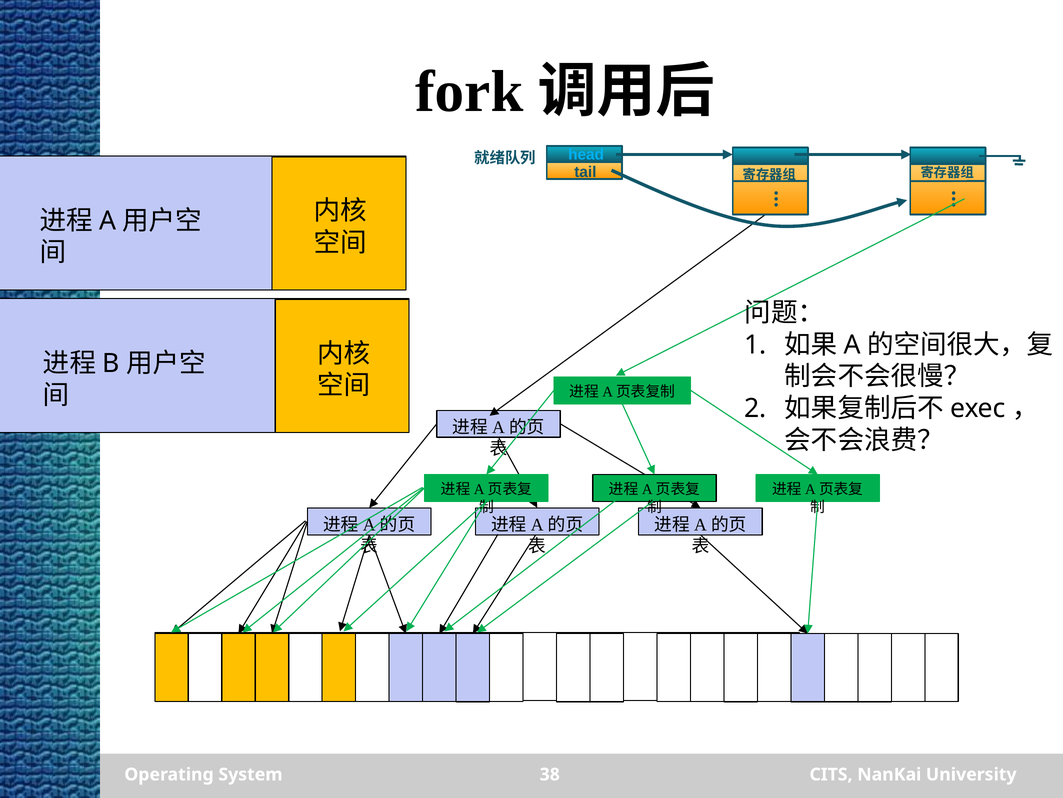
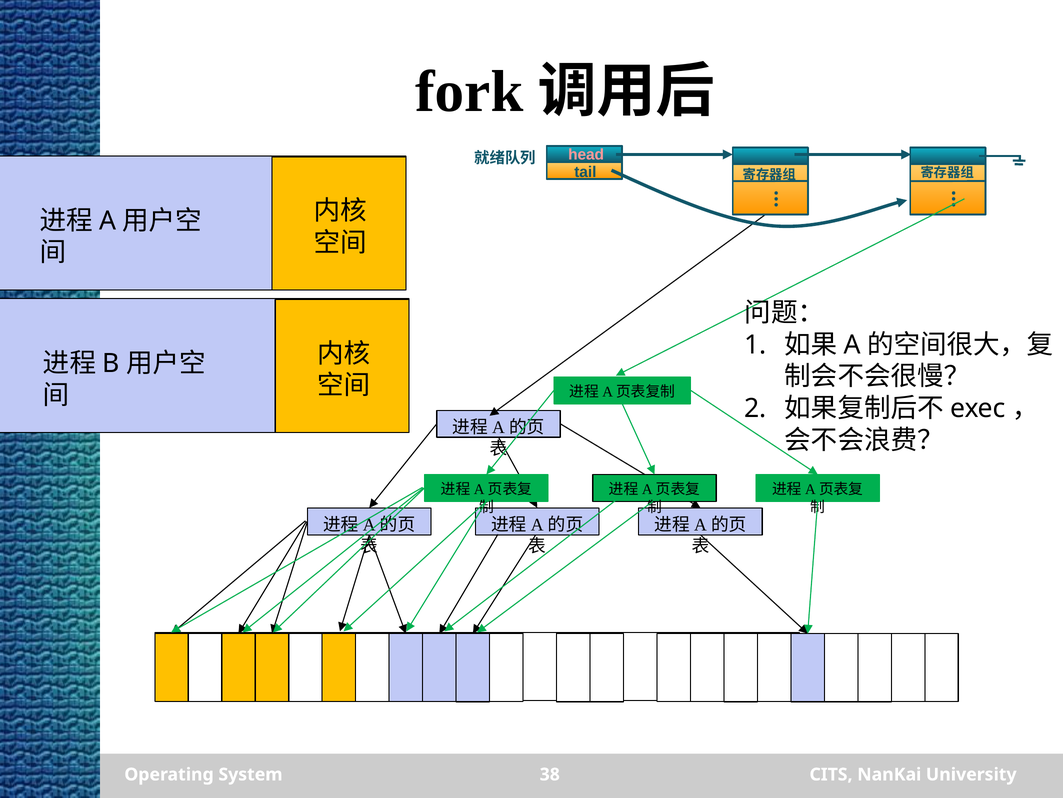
head colour: light blue -> pink
